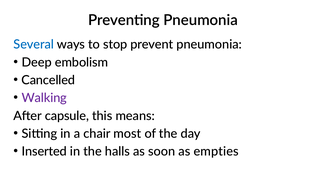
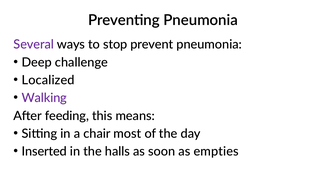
Several colour: blue -> purple
embolism: embolism -> challenge
Cancelled: Cancelled -> Localized
capsule: capsule -> feeding
